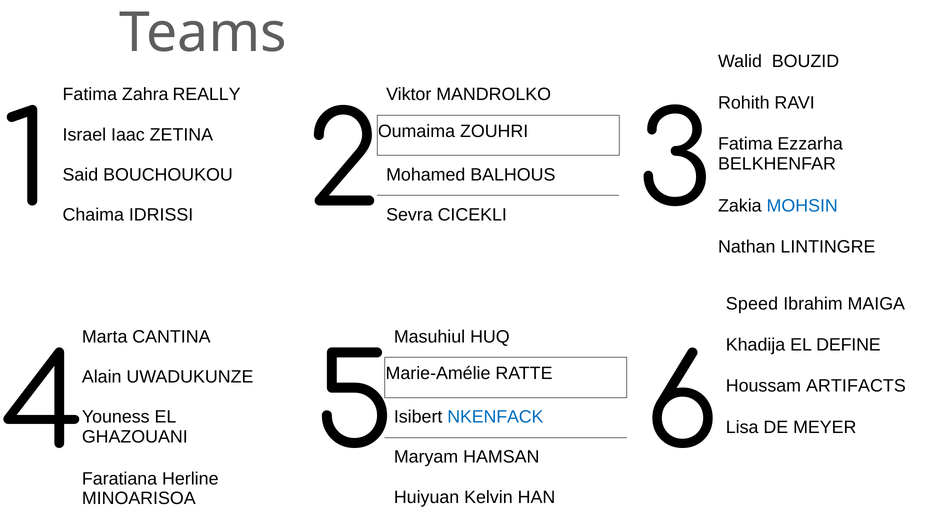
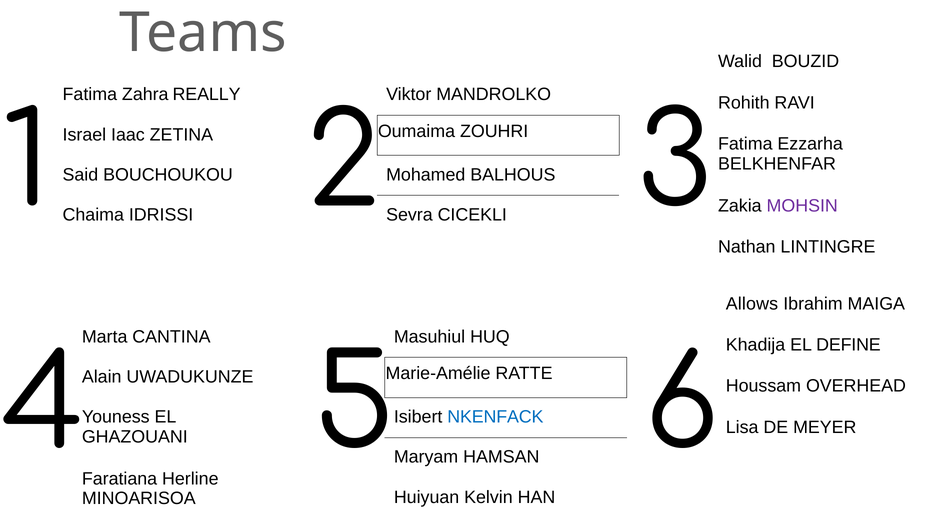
MOHSIN colour: blue -> purple
Speed: Speed -> Allows
ARTIFACTS: ARTIFACTS -> OVERHEAD
